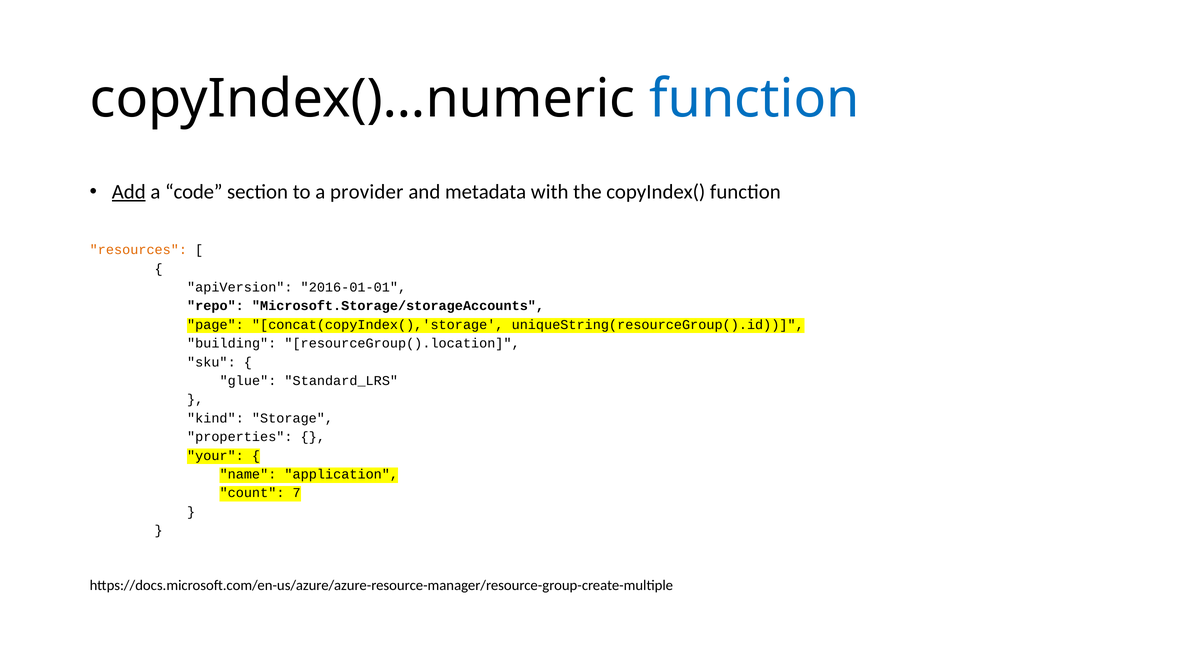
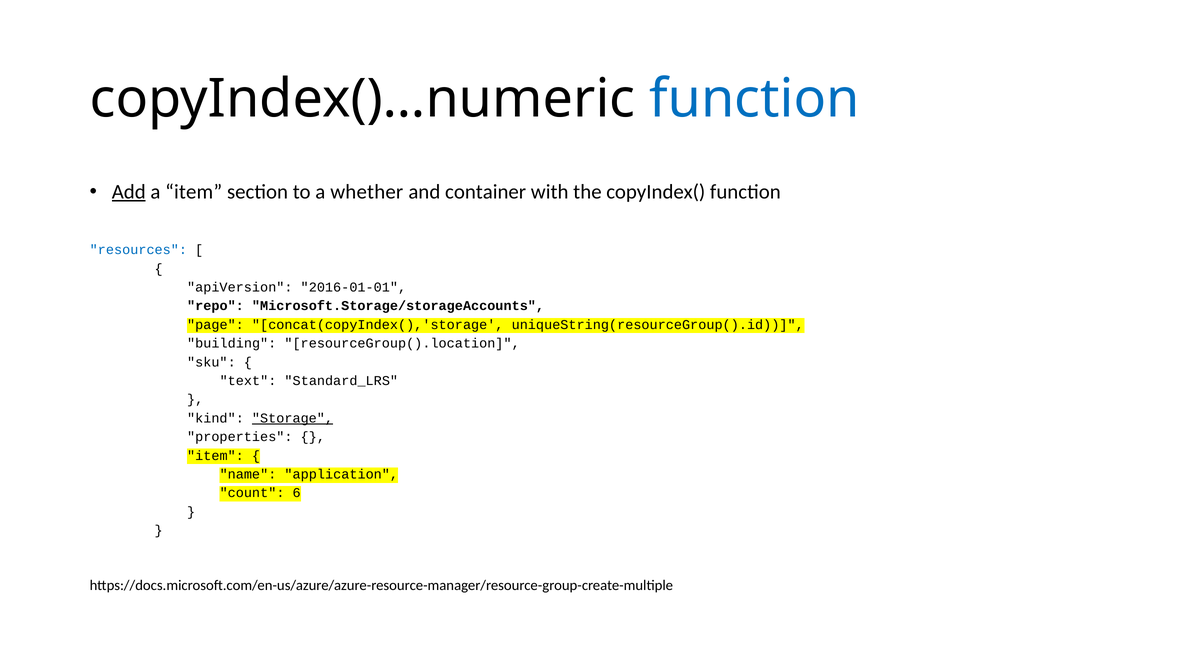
a code: code -> item
provider: provider -> whether
metadata: metadata -> container
resources colour: orange -> blue
glue: glue -> text
Storage underline: none -> present
your at (215, 456): your -> item
7: 7 -> 6
